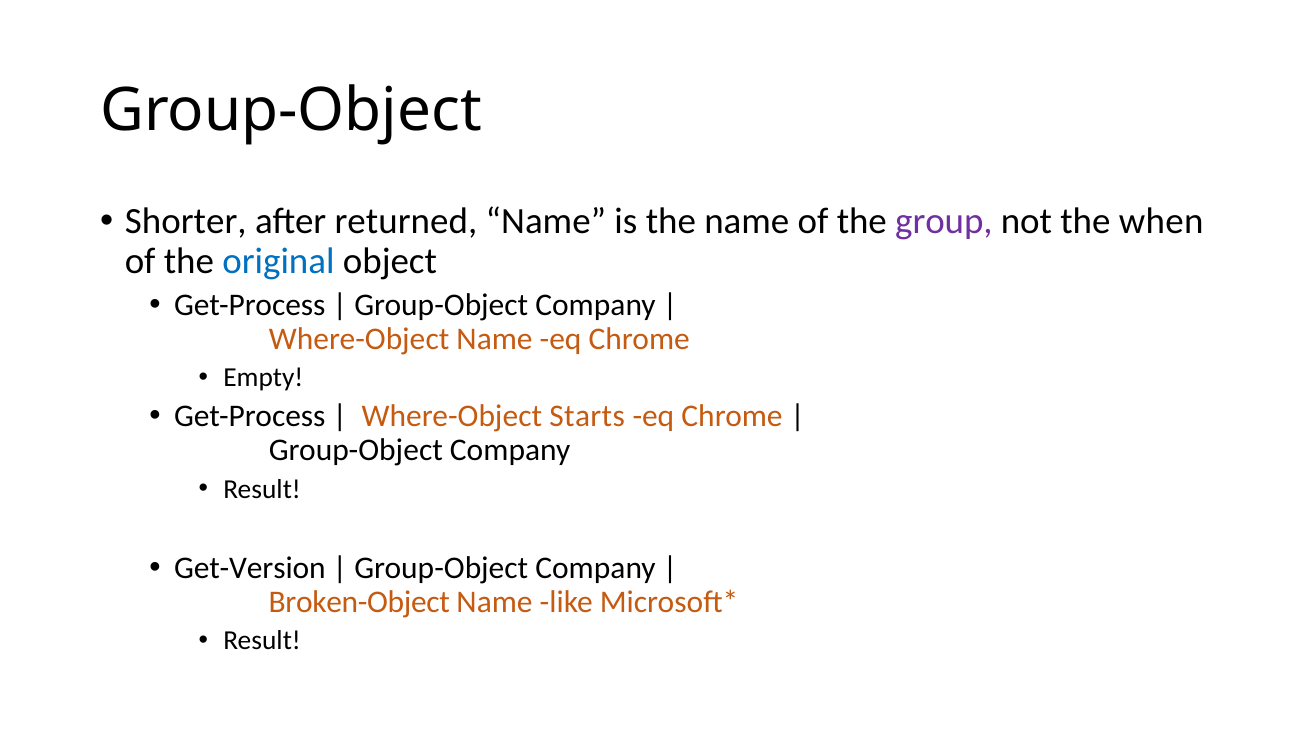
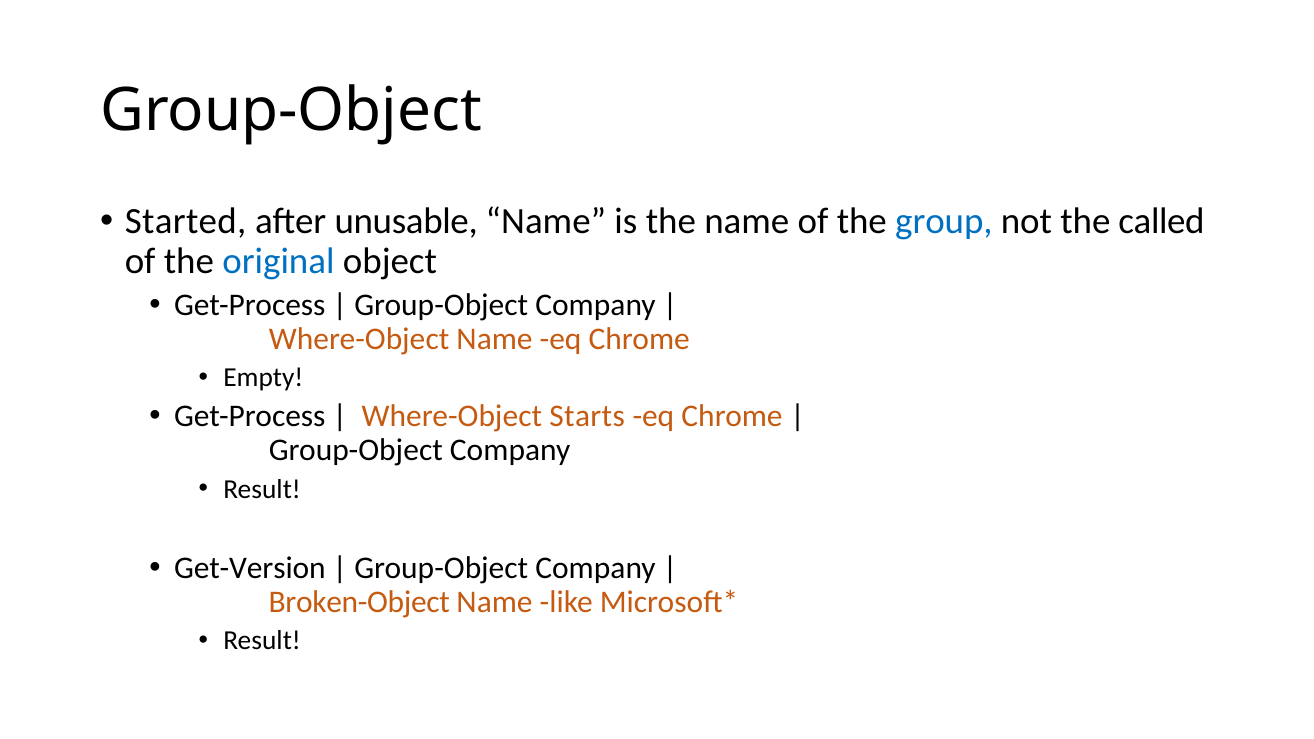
Shorter: Shorter -> Started
returned: returned -> unusable
group colour: purple -> blue
when: when -> called
